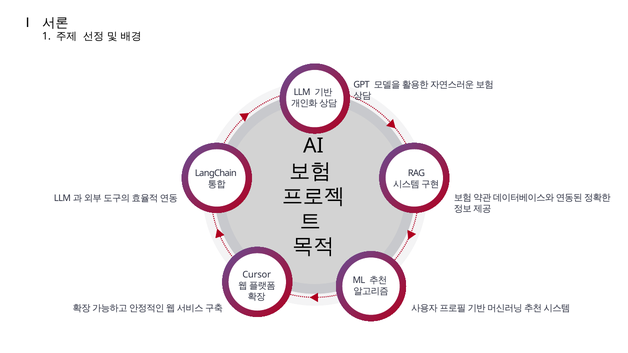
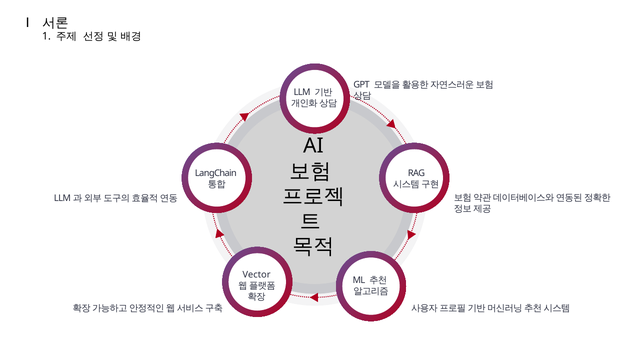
Cursor: Cursor -> Vector
